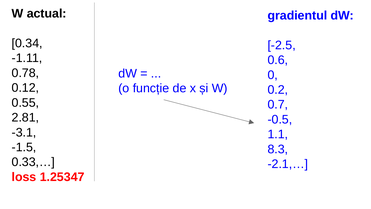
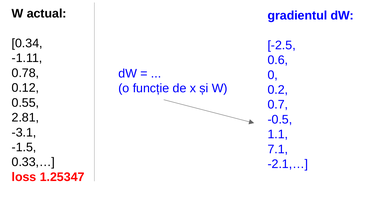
8.3: 8.3 -> 7.1
